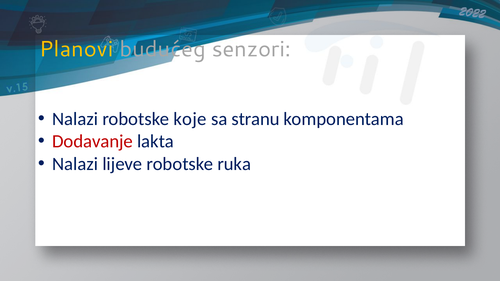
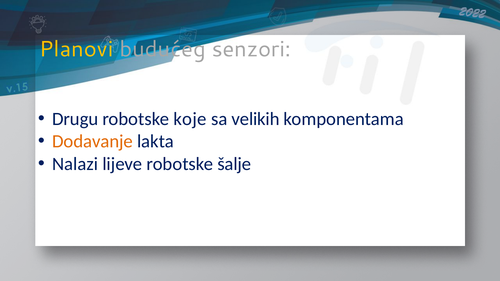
Nalazi at (75, 119): Nalazi -> Drugu
stranu: stranu -> velikih
Dodavanje colour: red -> orange
ruka: ruka -> šalje
